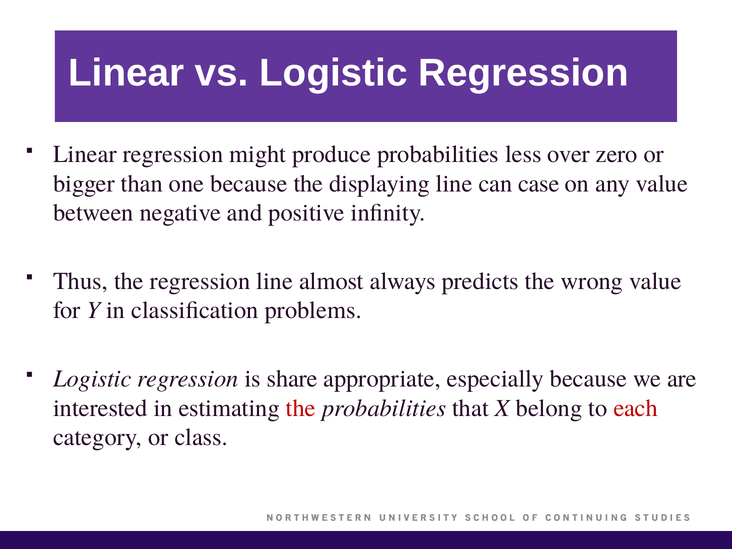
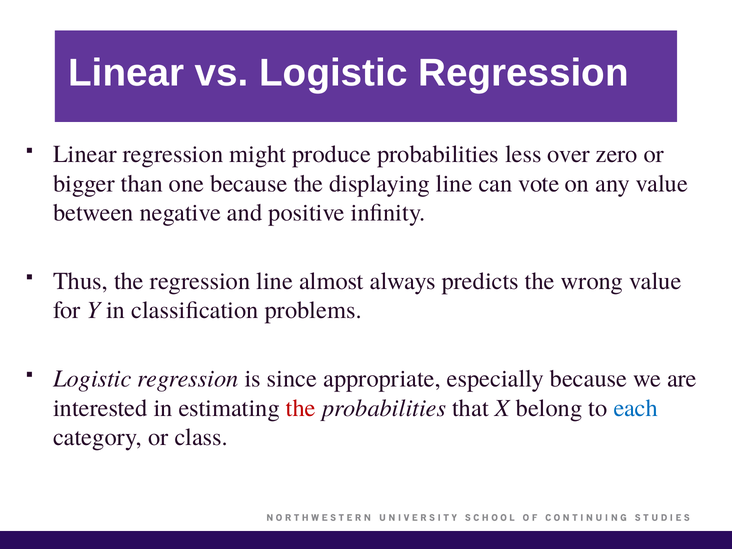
case: case -> vote
share: share -> since
each colour: red -> blue
